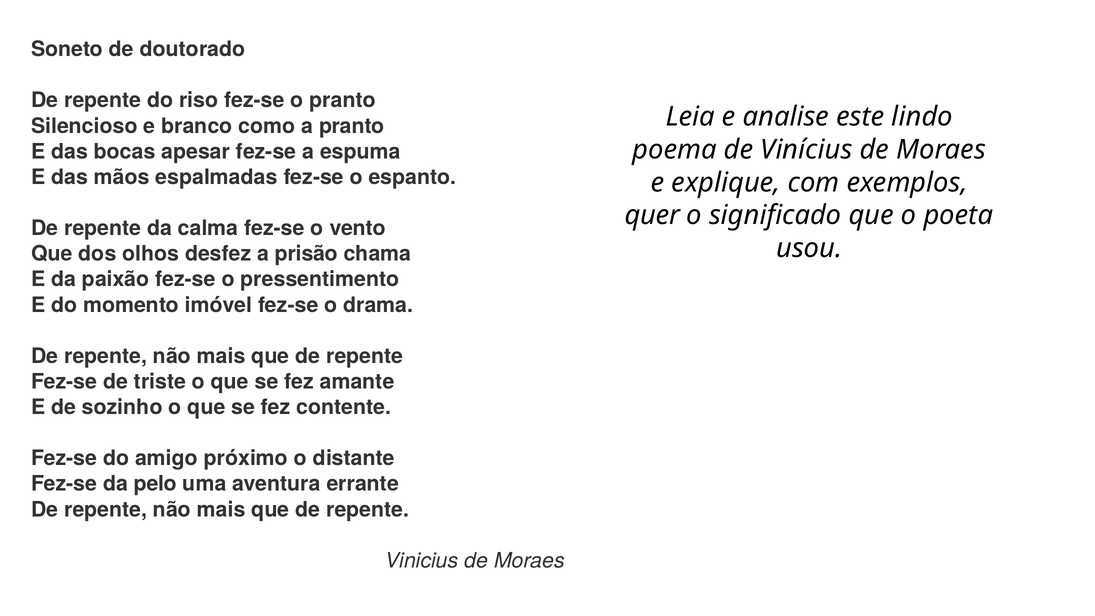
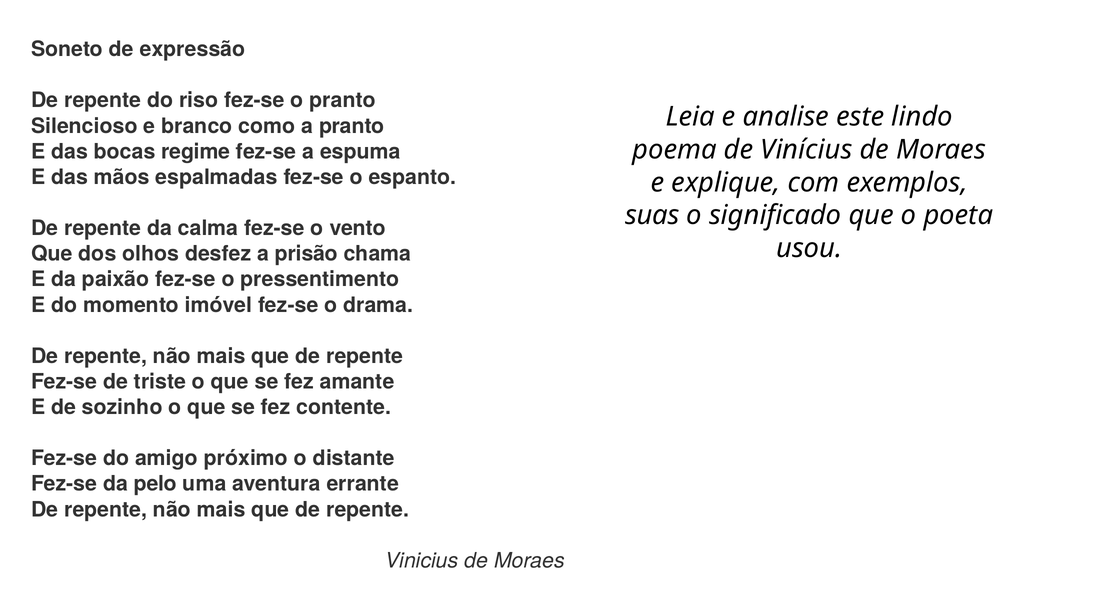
doutorado: doutorado -> expressão
apesar: apesar -> regime
quer: quer -> suas
